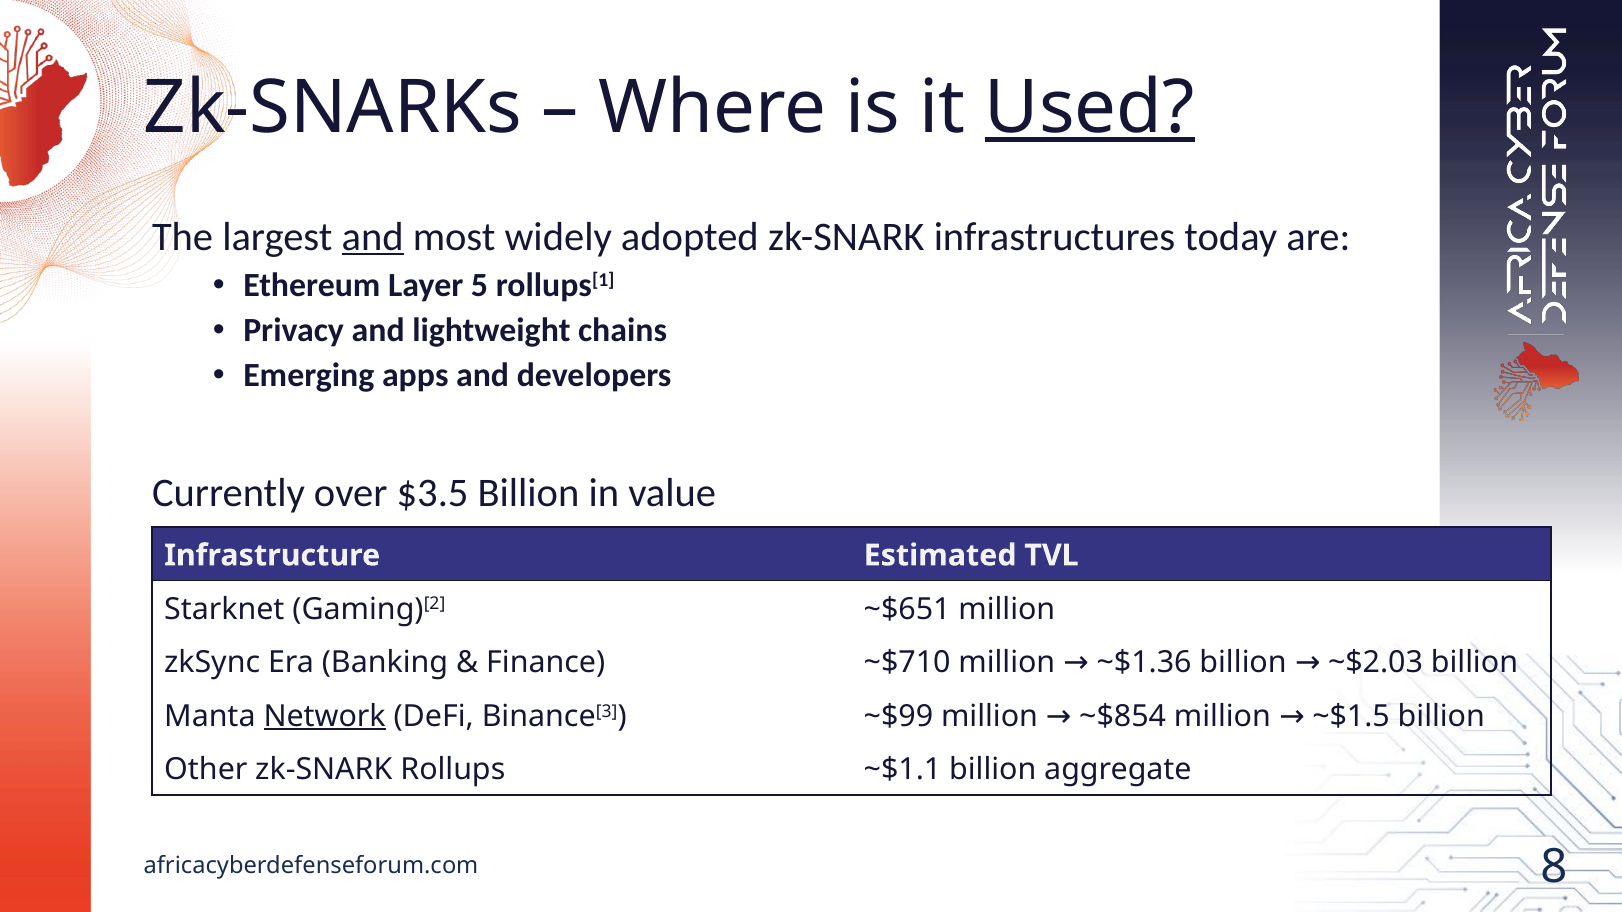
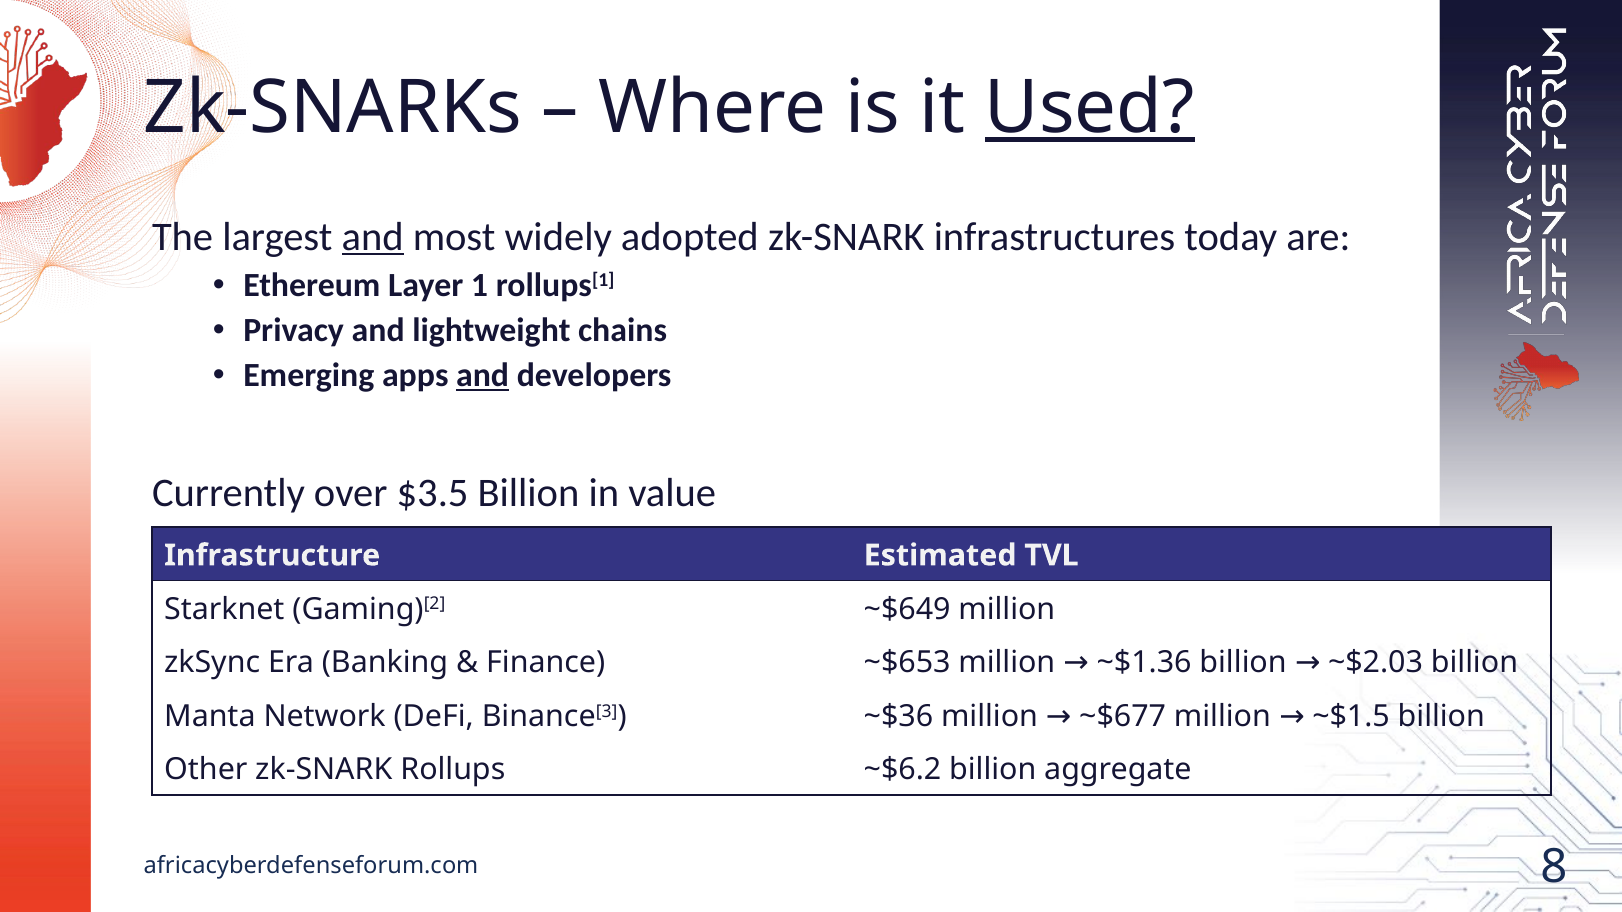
5: 5 -> 1
and at (483, 375) underline: none -> present
~$651: ~$651 -> ~$649
~$710: ~$710 -> ~$653
Network underline: present -> none
~$99: ~$99 -> ~$36
~$854: ~$854 -> ~$677
~$1.1: ~$1.1 -> ~$6.2
